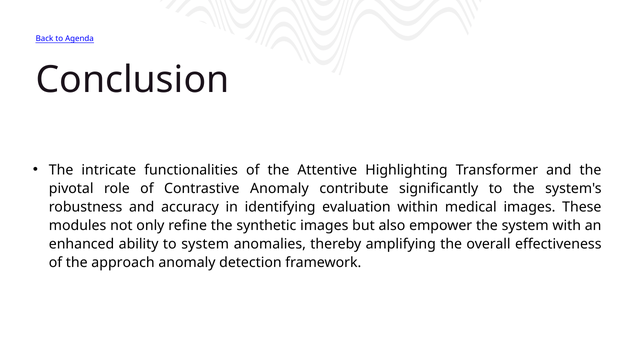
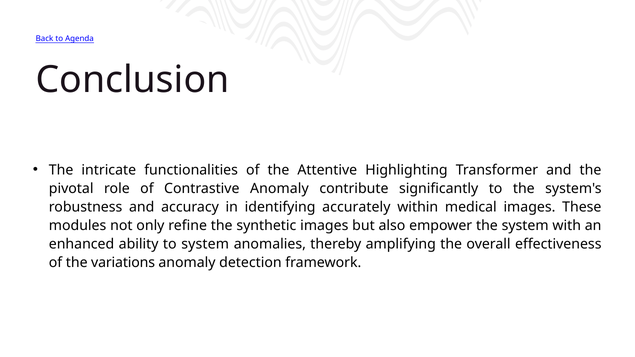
evaluation: evaluation -> accurately
approach: approach -> variations
